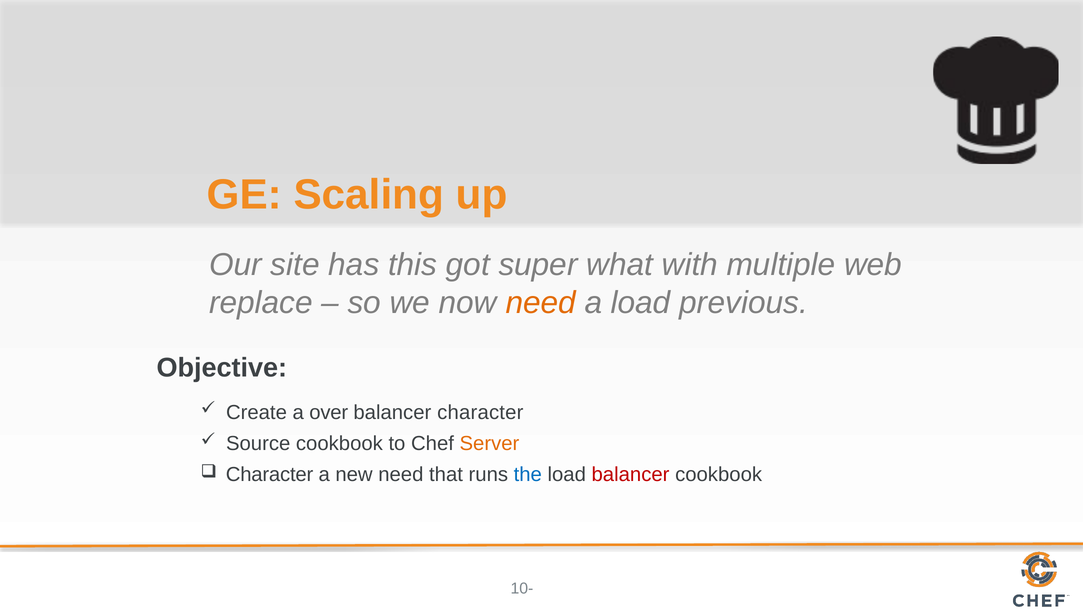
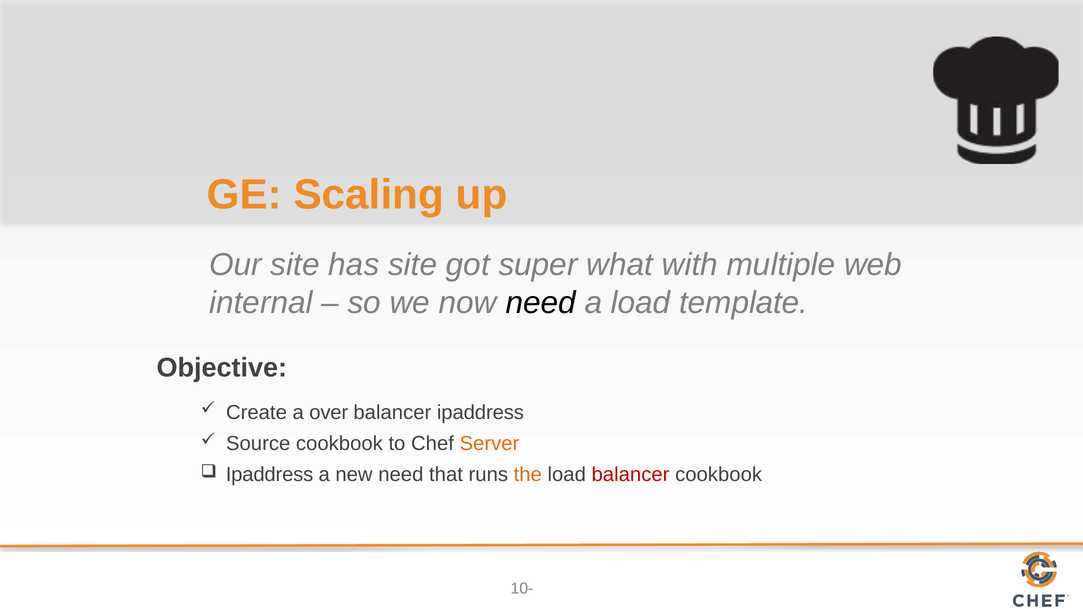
has this: this -> site
replace: replace -> internal
need at (541, 303) colour: orange -> black
previous: previous -> template
balancer character: character -> ipaddress
Character at (270, 475): Character -> Ipaddress
the colour: blue -> orange
